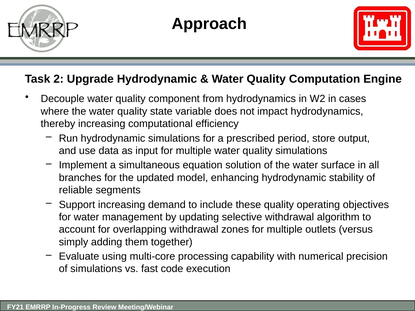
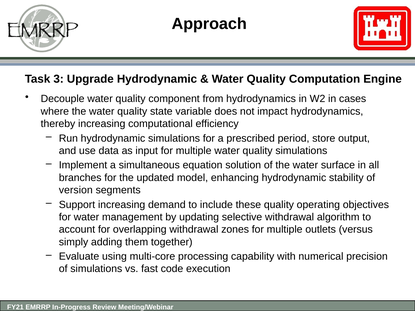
2: 2 -> 3
reliable: reliable -> version
